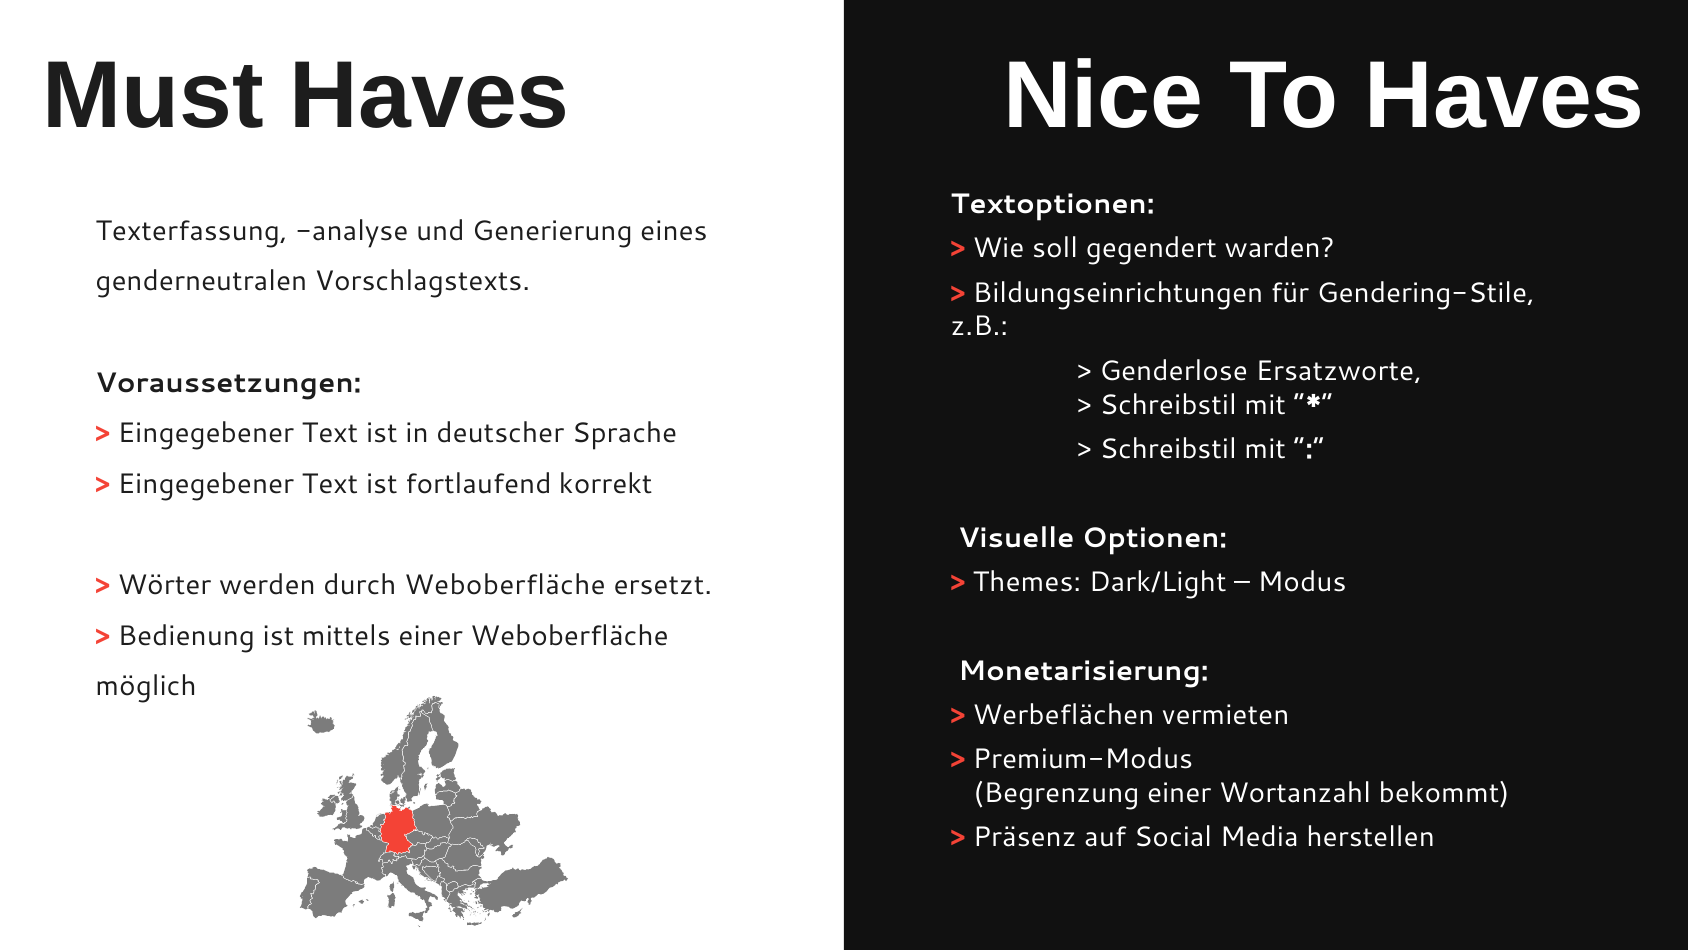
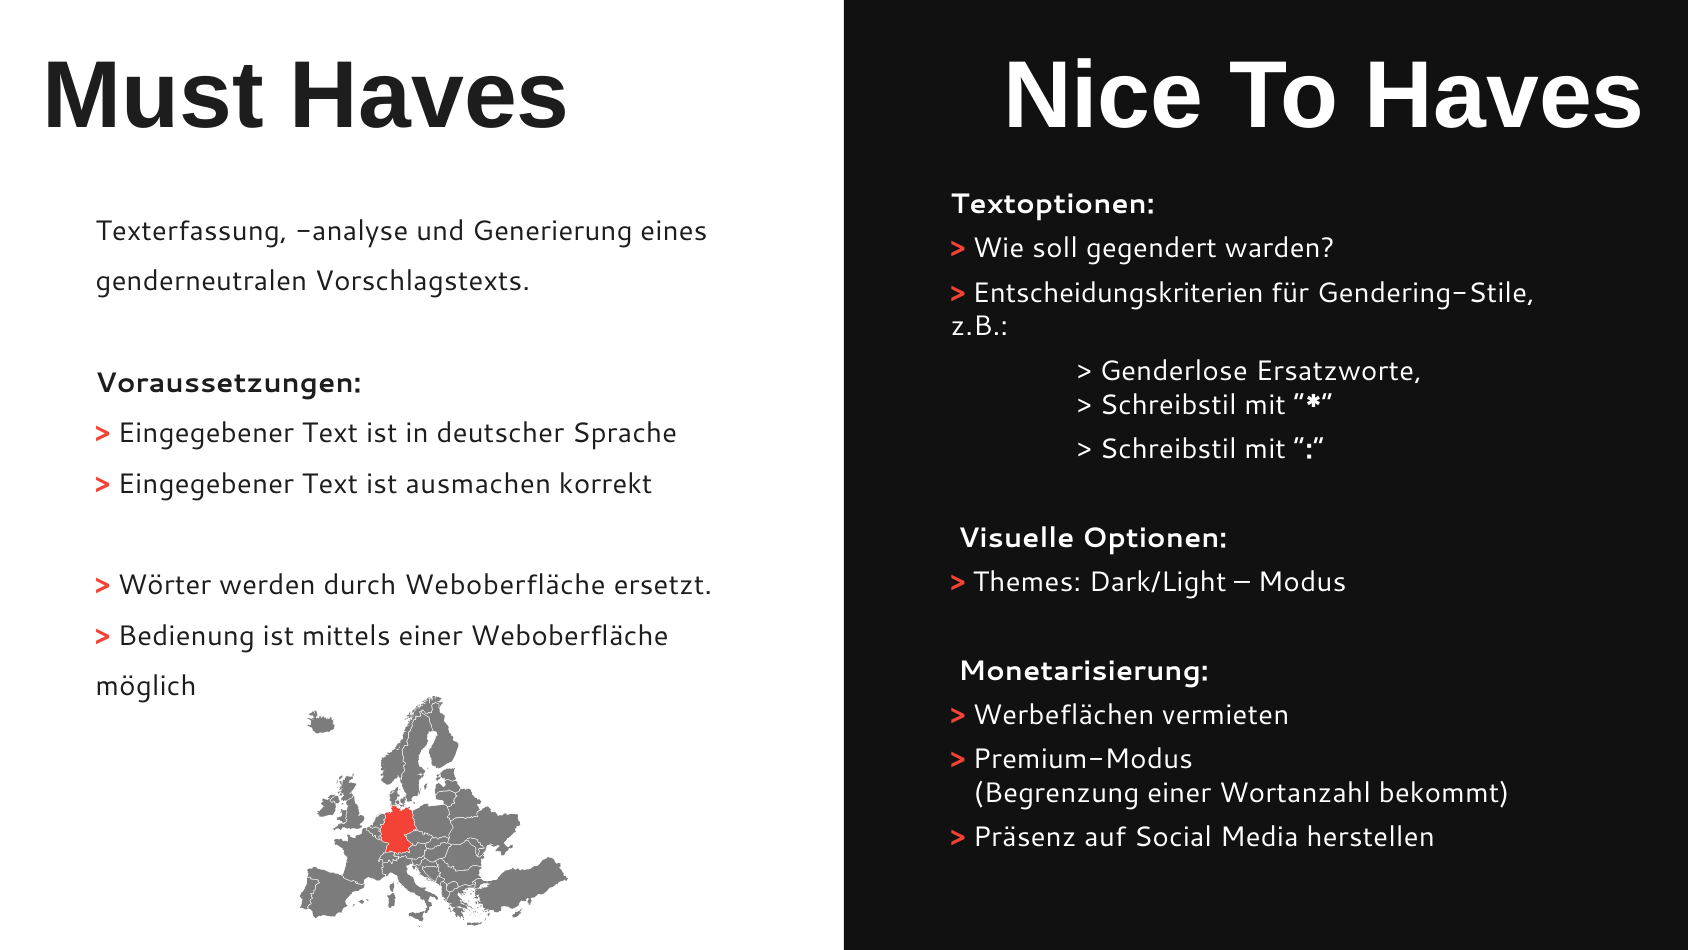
Bildungseinrichtungen: Bildungseinrichtungen -> Entscheidungskriterien
fortlaufend: fortlaufend -> ausmachen
